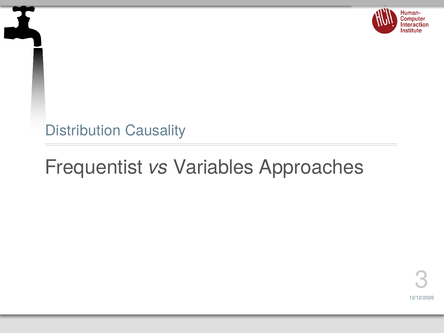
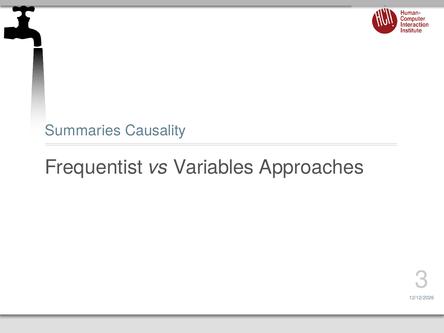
Distribution: Distribution -> Summaries
